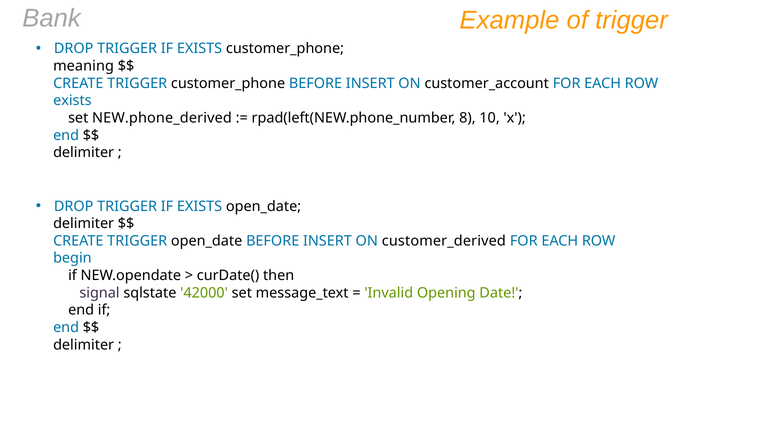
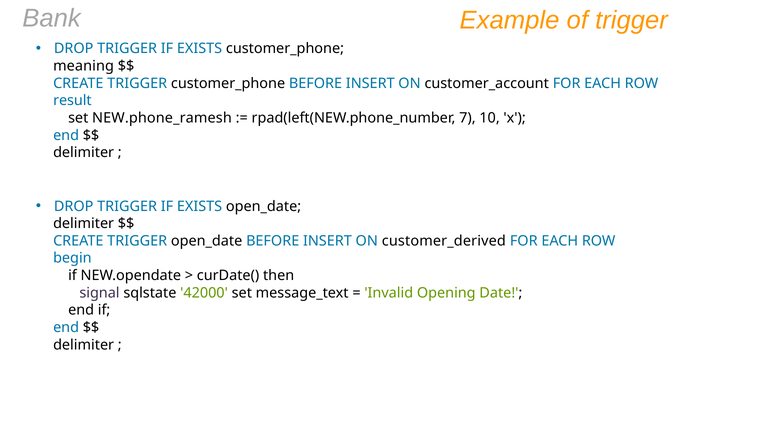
exists at (72, 101): exists -> result
NEW.phone_derived: NEW.phone_derived -> NEW.phone_ramesh
8: 8 -> 7
